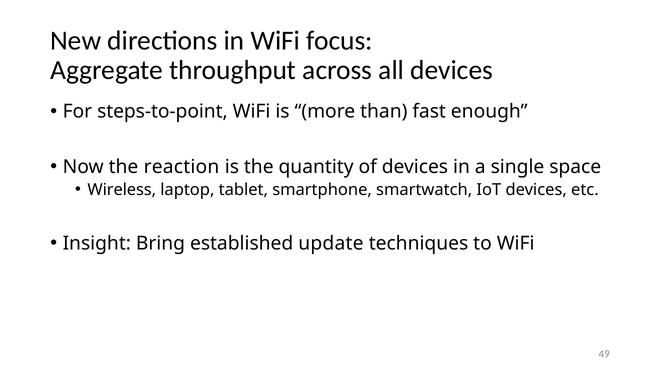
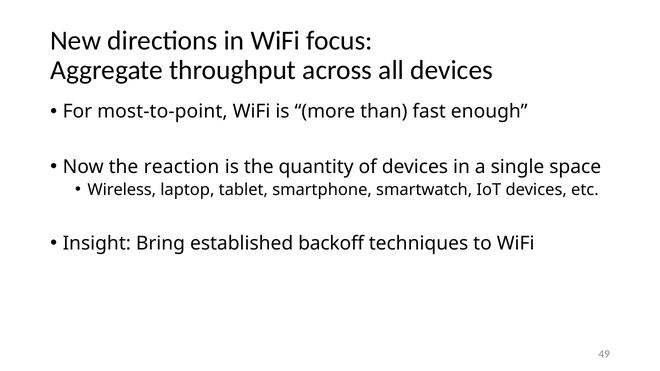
steps-to-point: steps-to-point -> most-to-point
update: update -> backoff
